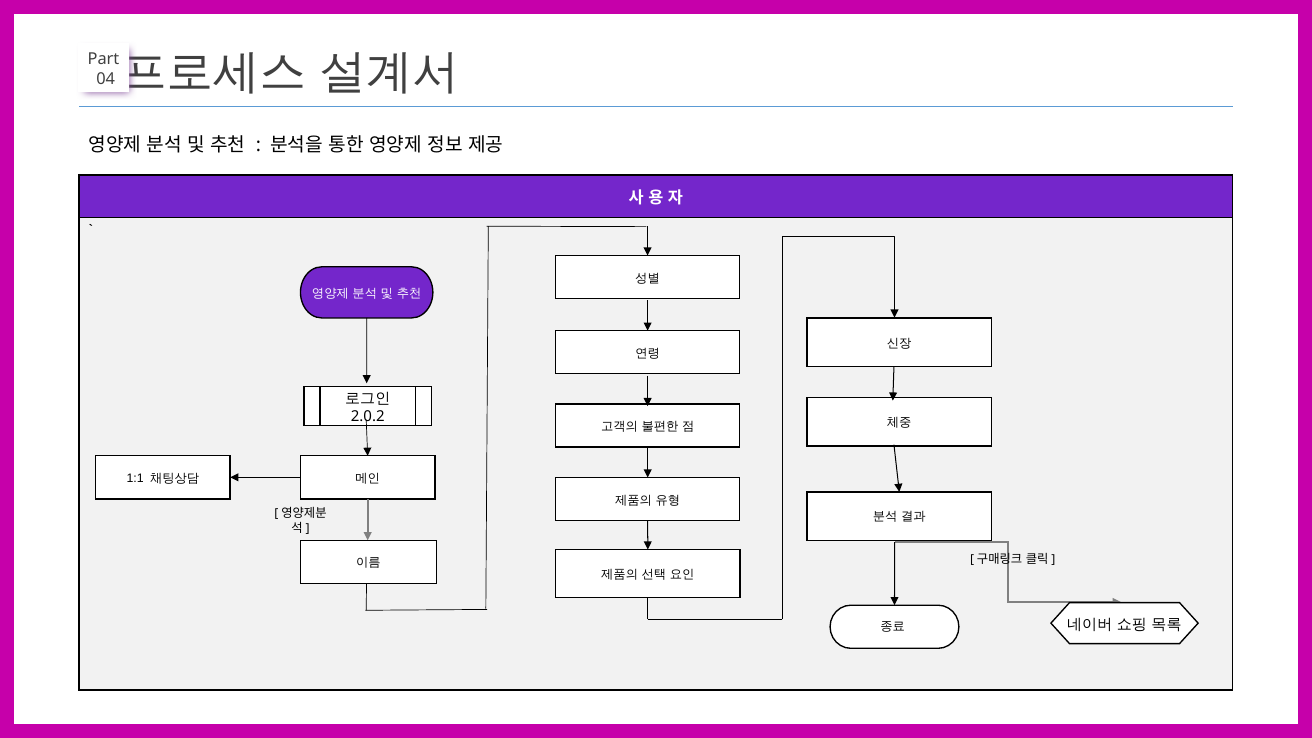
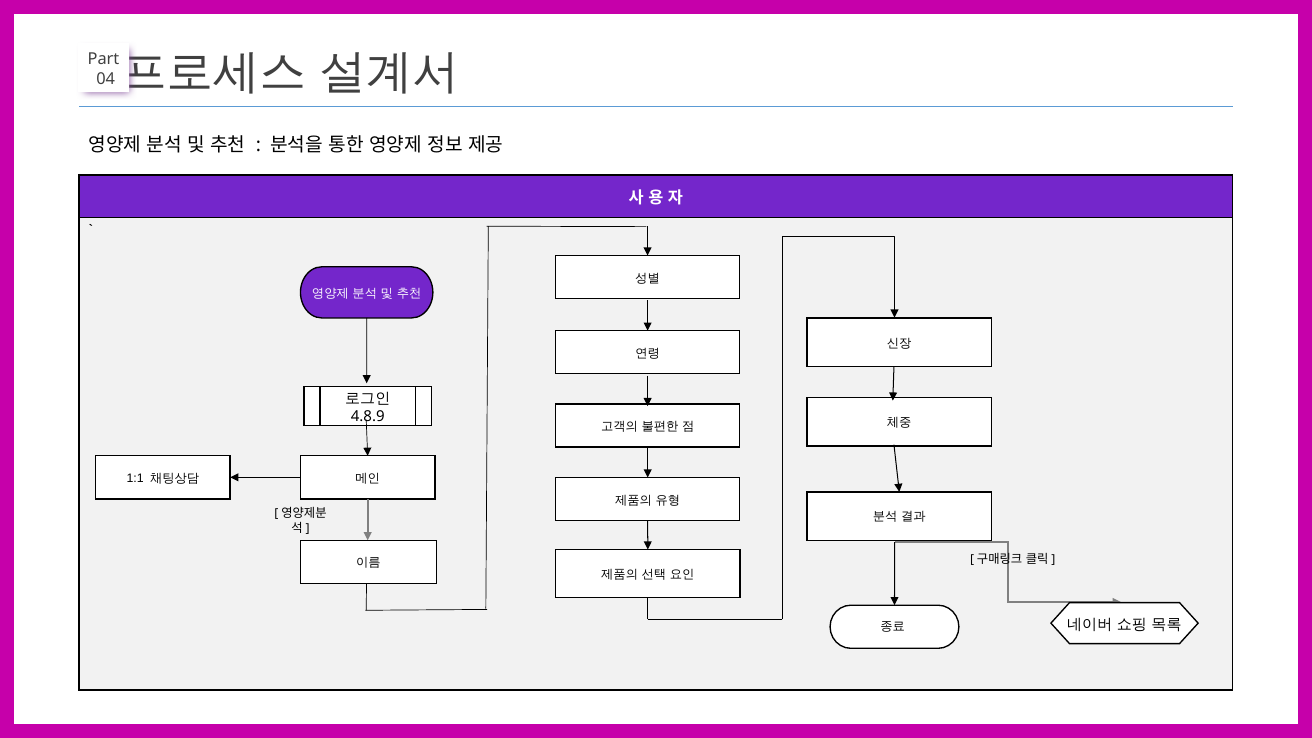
2.0.2: 2.0.2 -> 4.8.9
